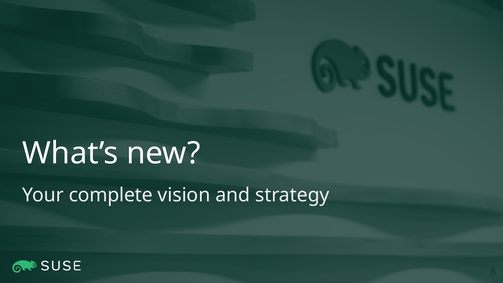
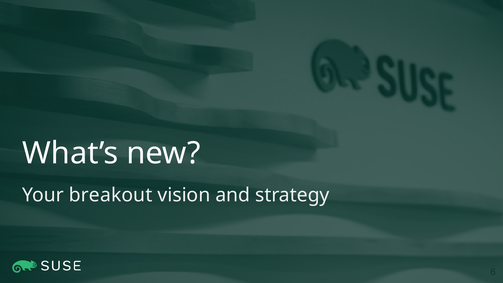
complete: complete -> breakout
